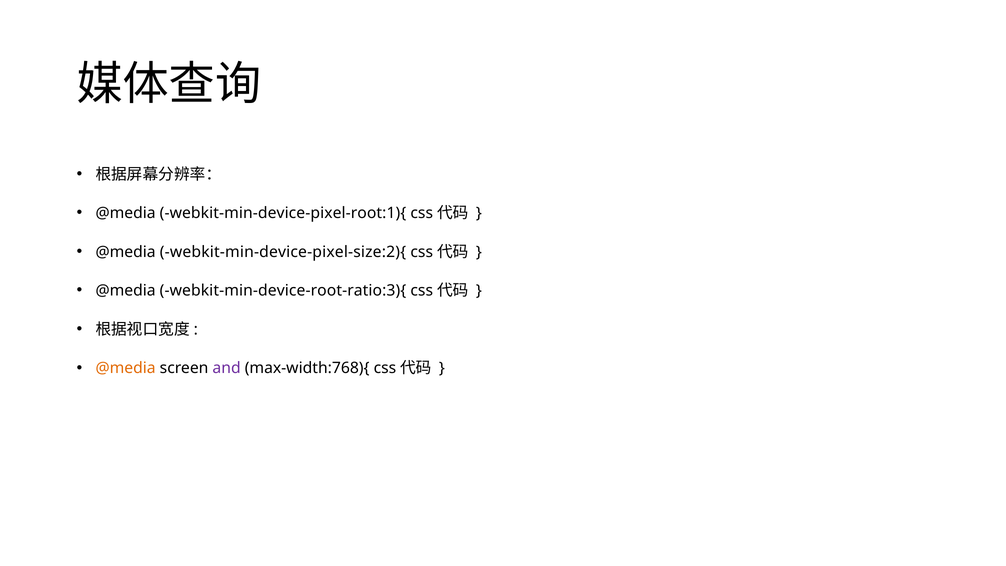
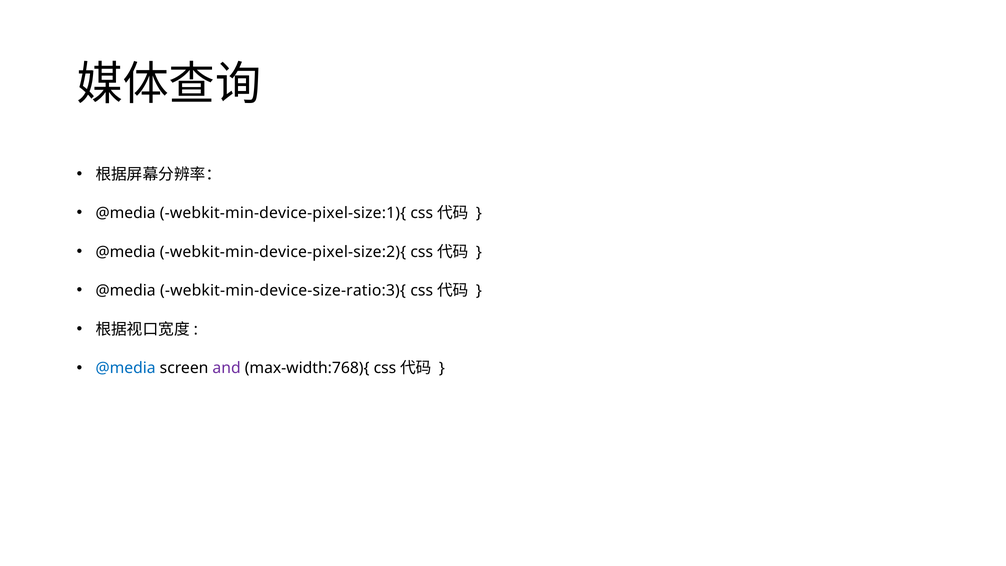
webkit-min-device-pixel-root:1){: webkit-min-device-pixel-root:1){ -> webkit-min-device-pixel-size:1){
webkit-min-device-root-ratio:3){: webkit-min-device-root-ratio:3){ -> webkit-min-device-size-ratio:3){
@media at (126, 368) colour: orange -> blue
